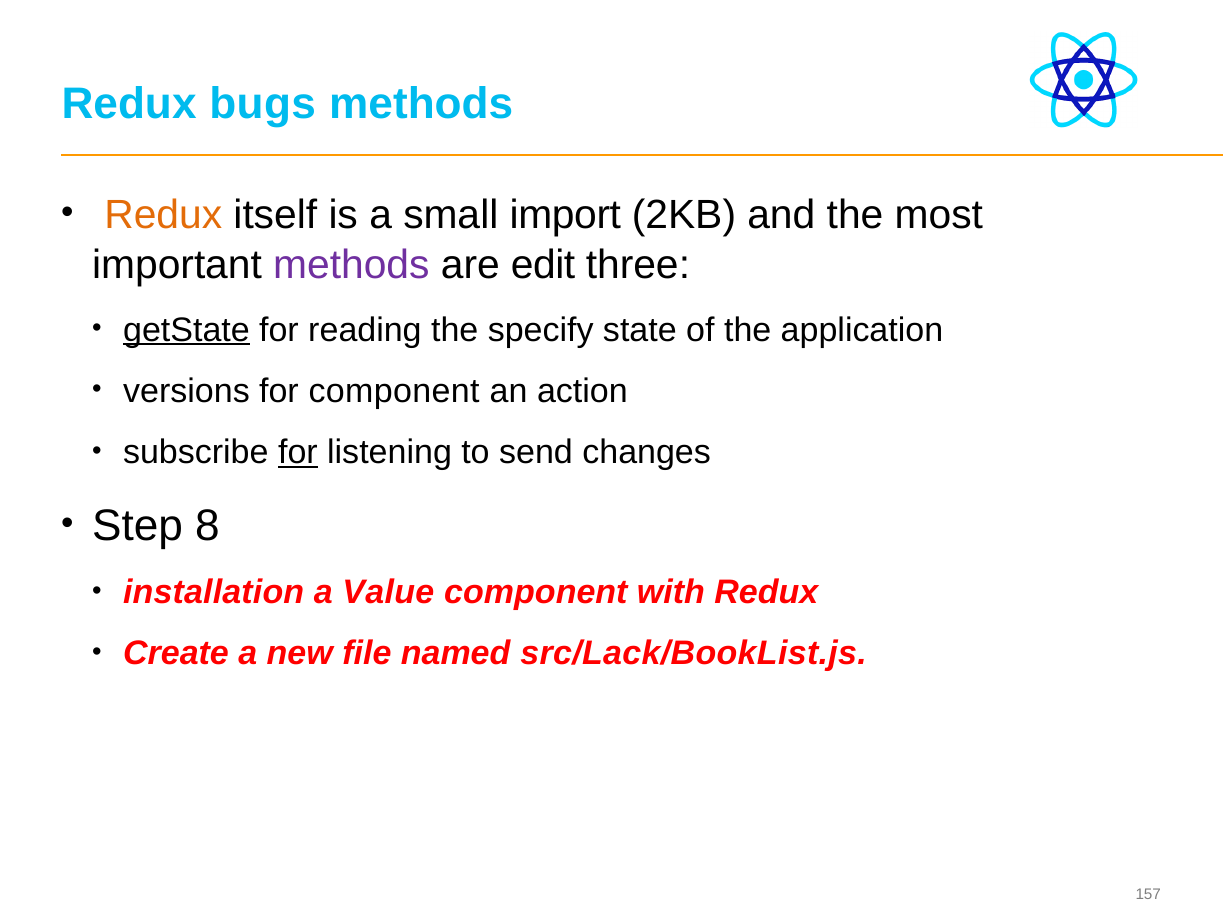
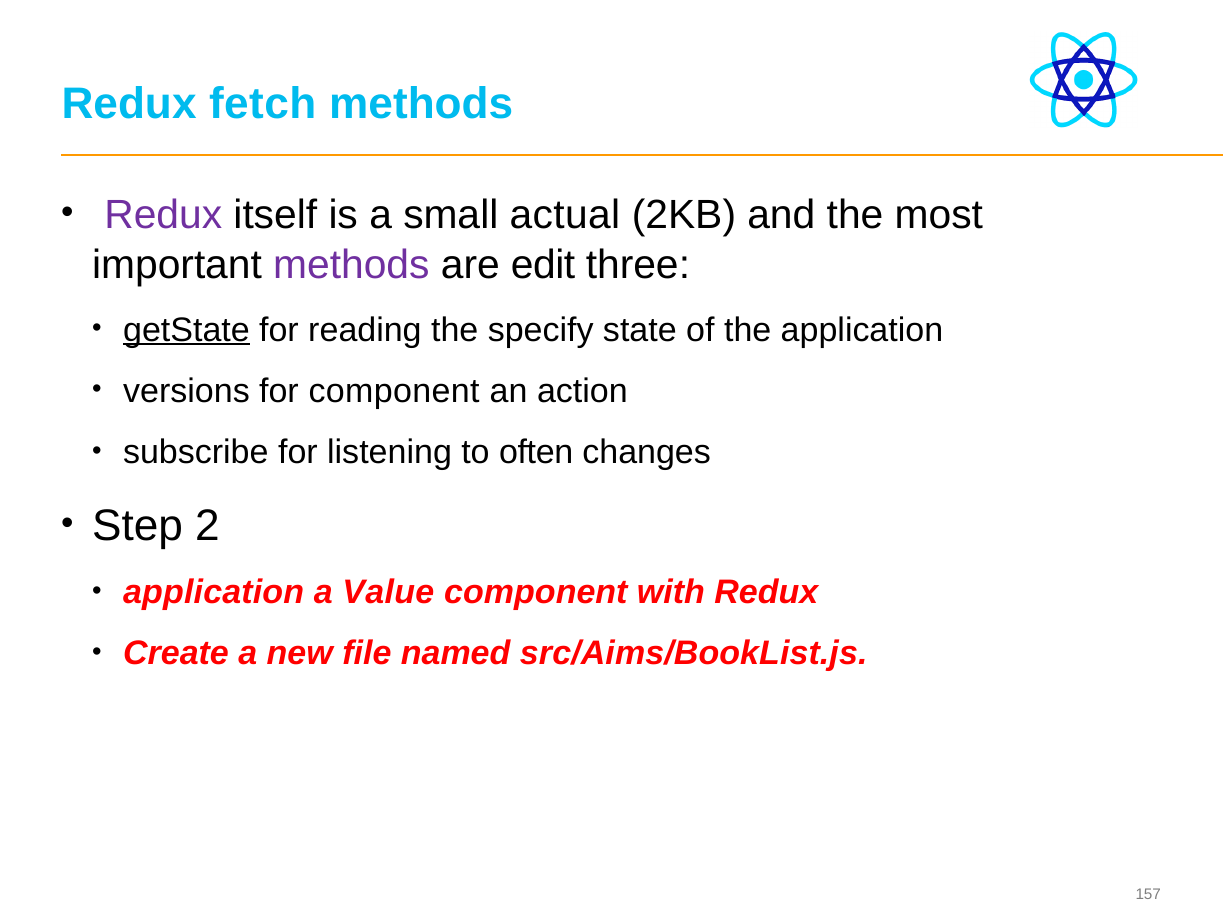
bugs: bugs -> fetch
Redux at (163, 215) colour: orange -> purple
import: import -> actual
for at (298, 452) underline: present -> none
send: send -> often
8: 8 -> 2
installation at (214, 592): installation -> application
src/Lack/BookList.js: src/Lack/BookList.js -> src/Aims/BookList.js
